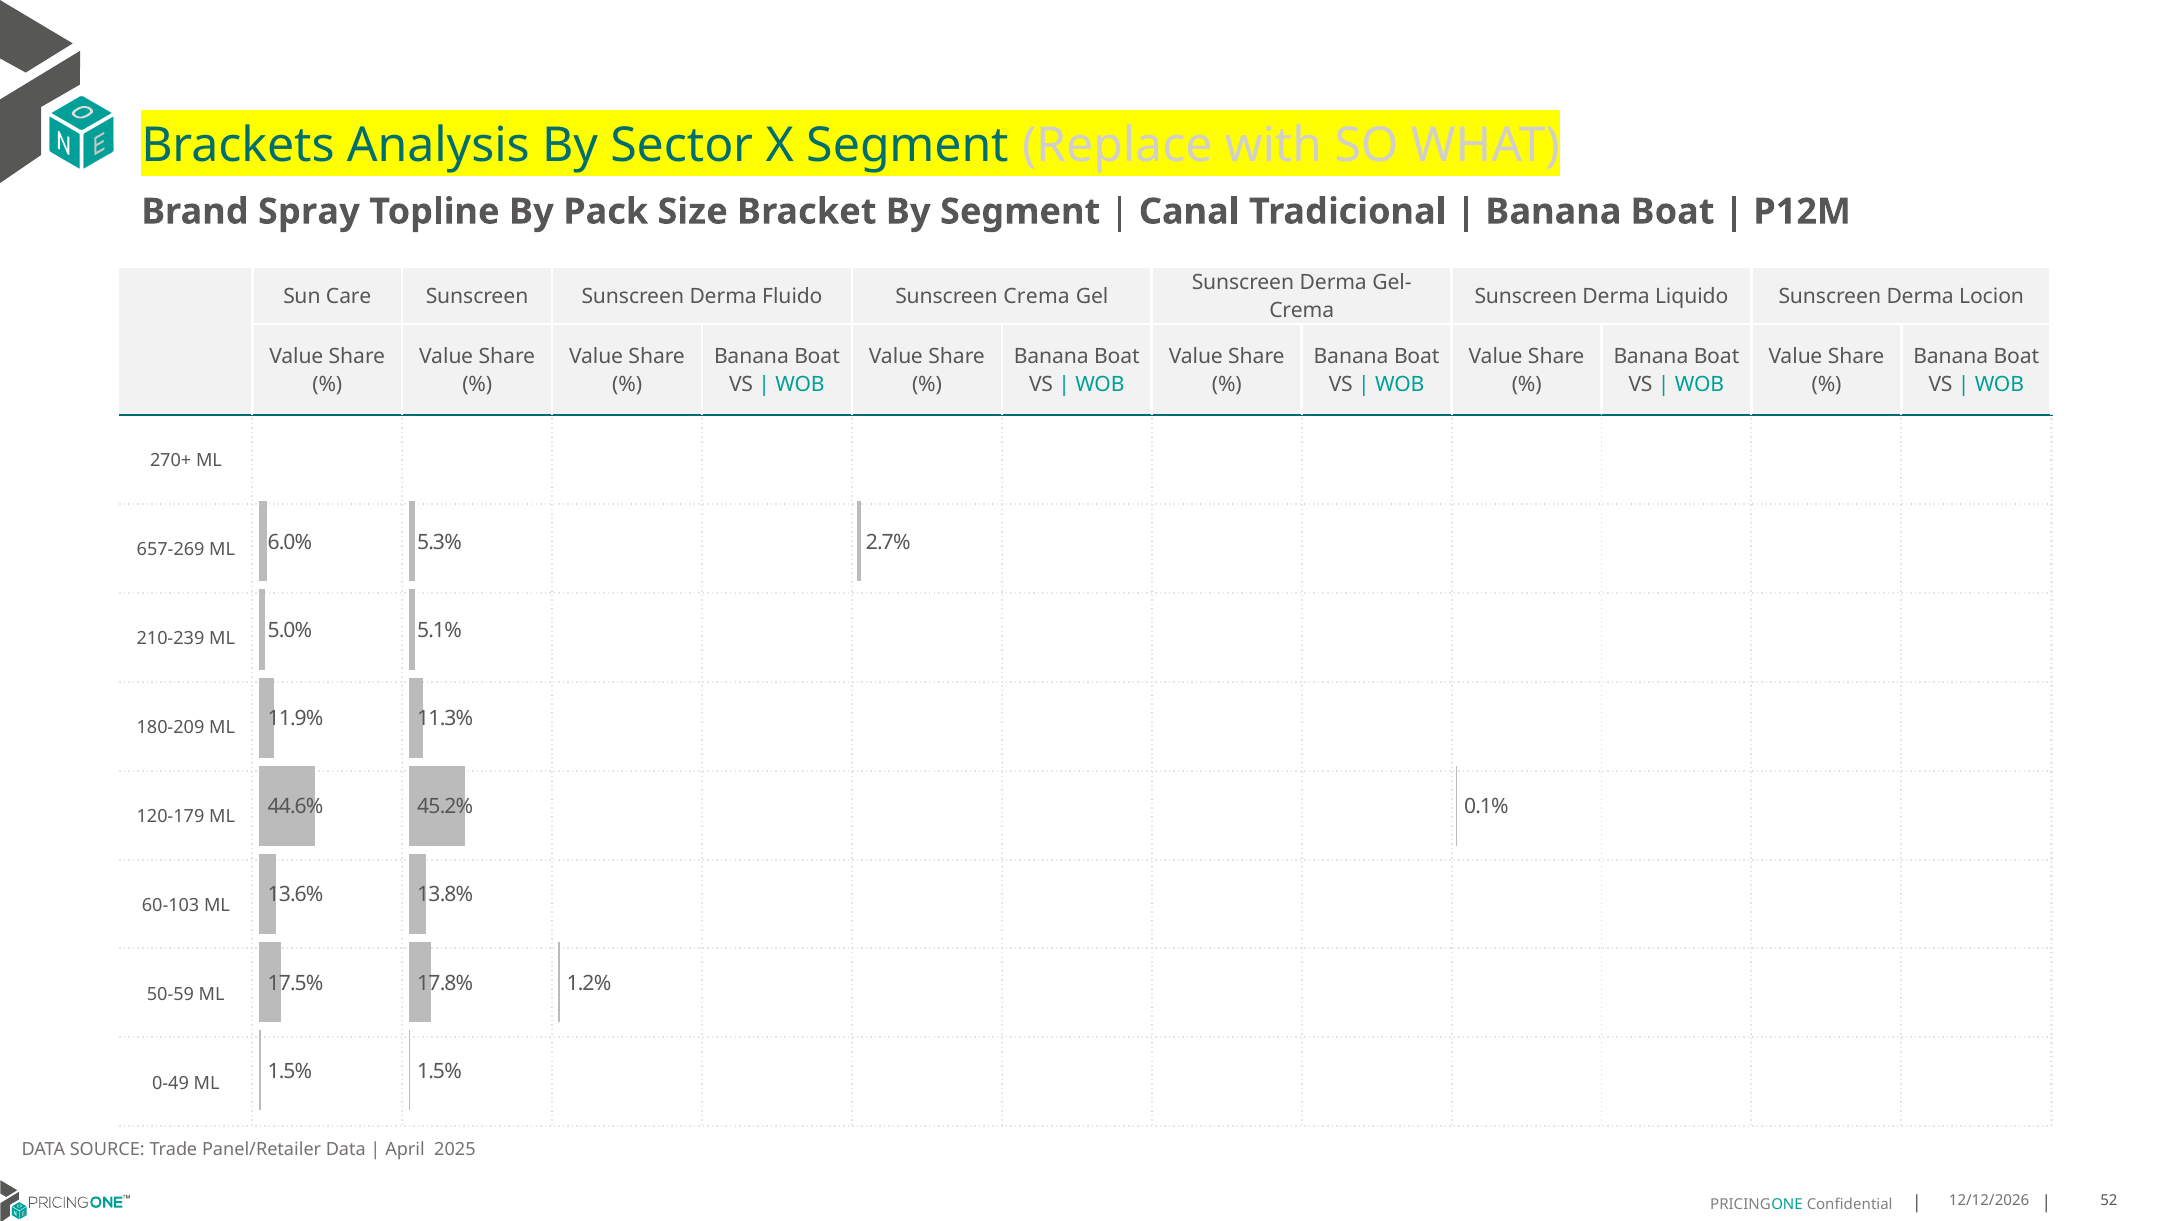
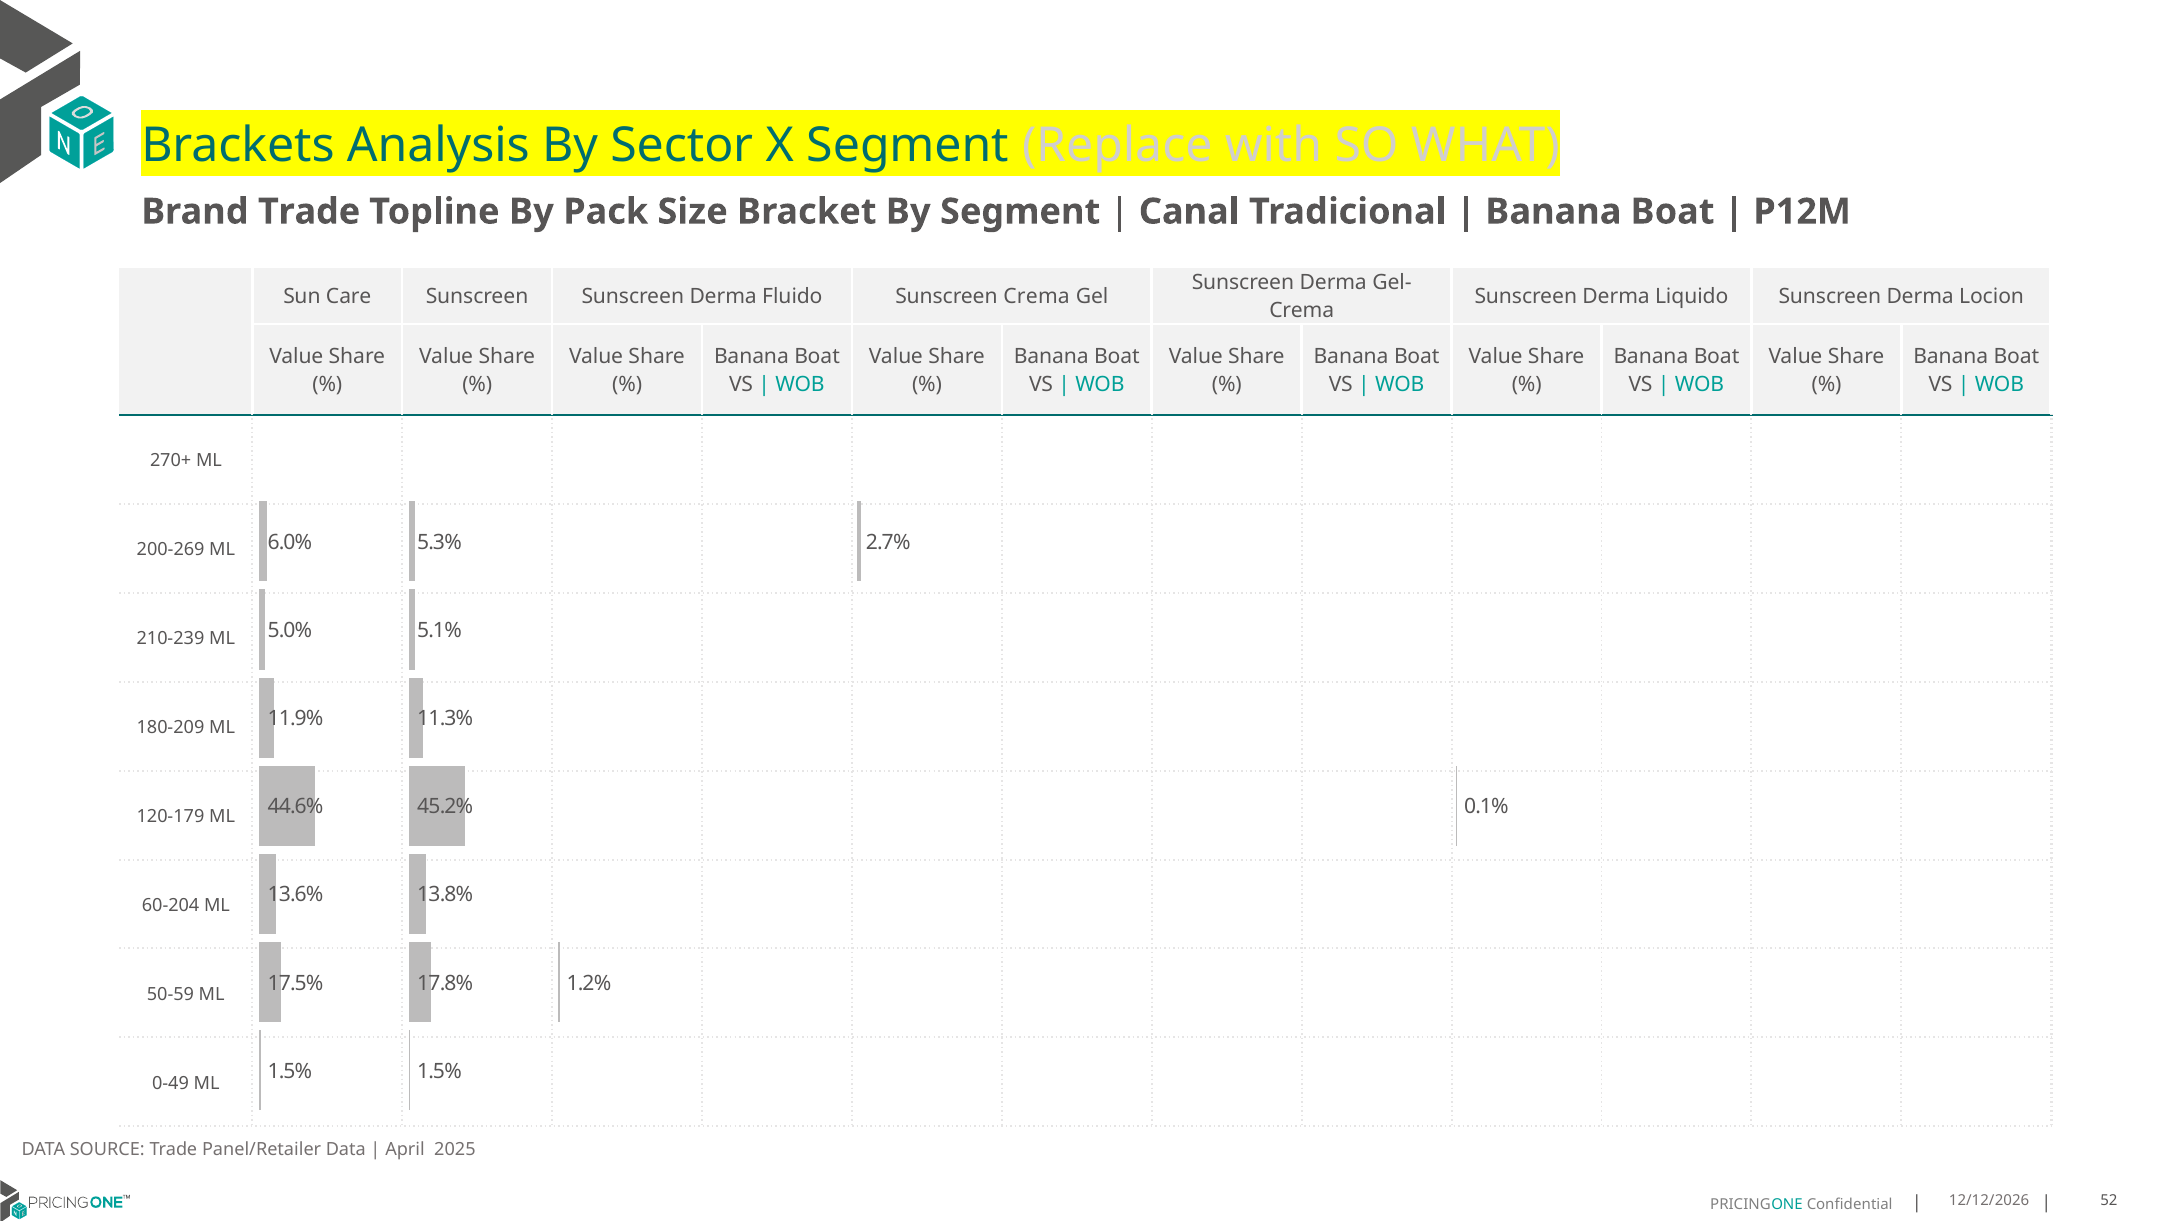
Brand Spray: Spray -> Trade
657-269: 657-269 -> 200-269
60-103: 60-103 -> 60-204
